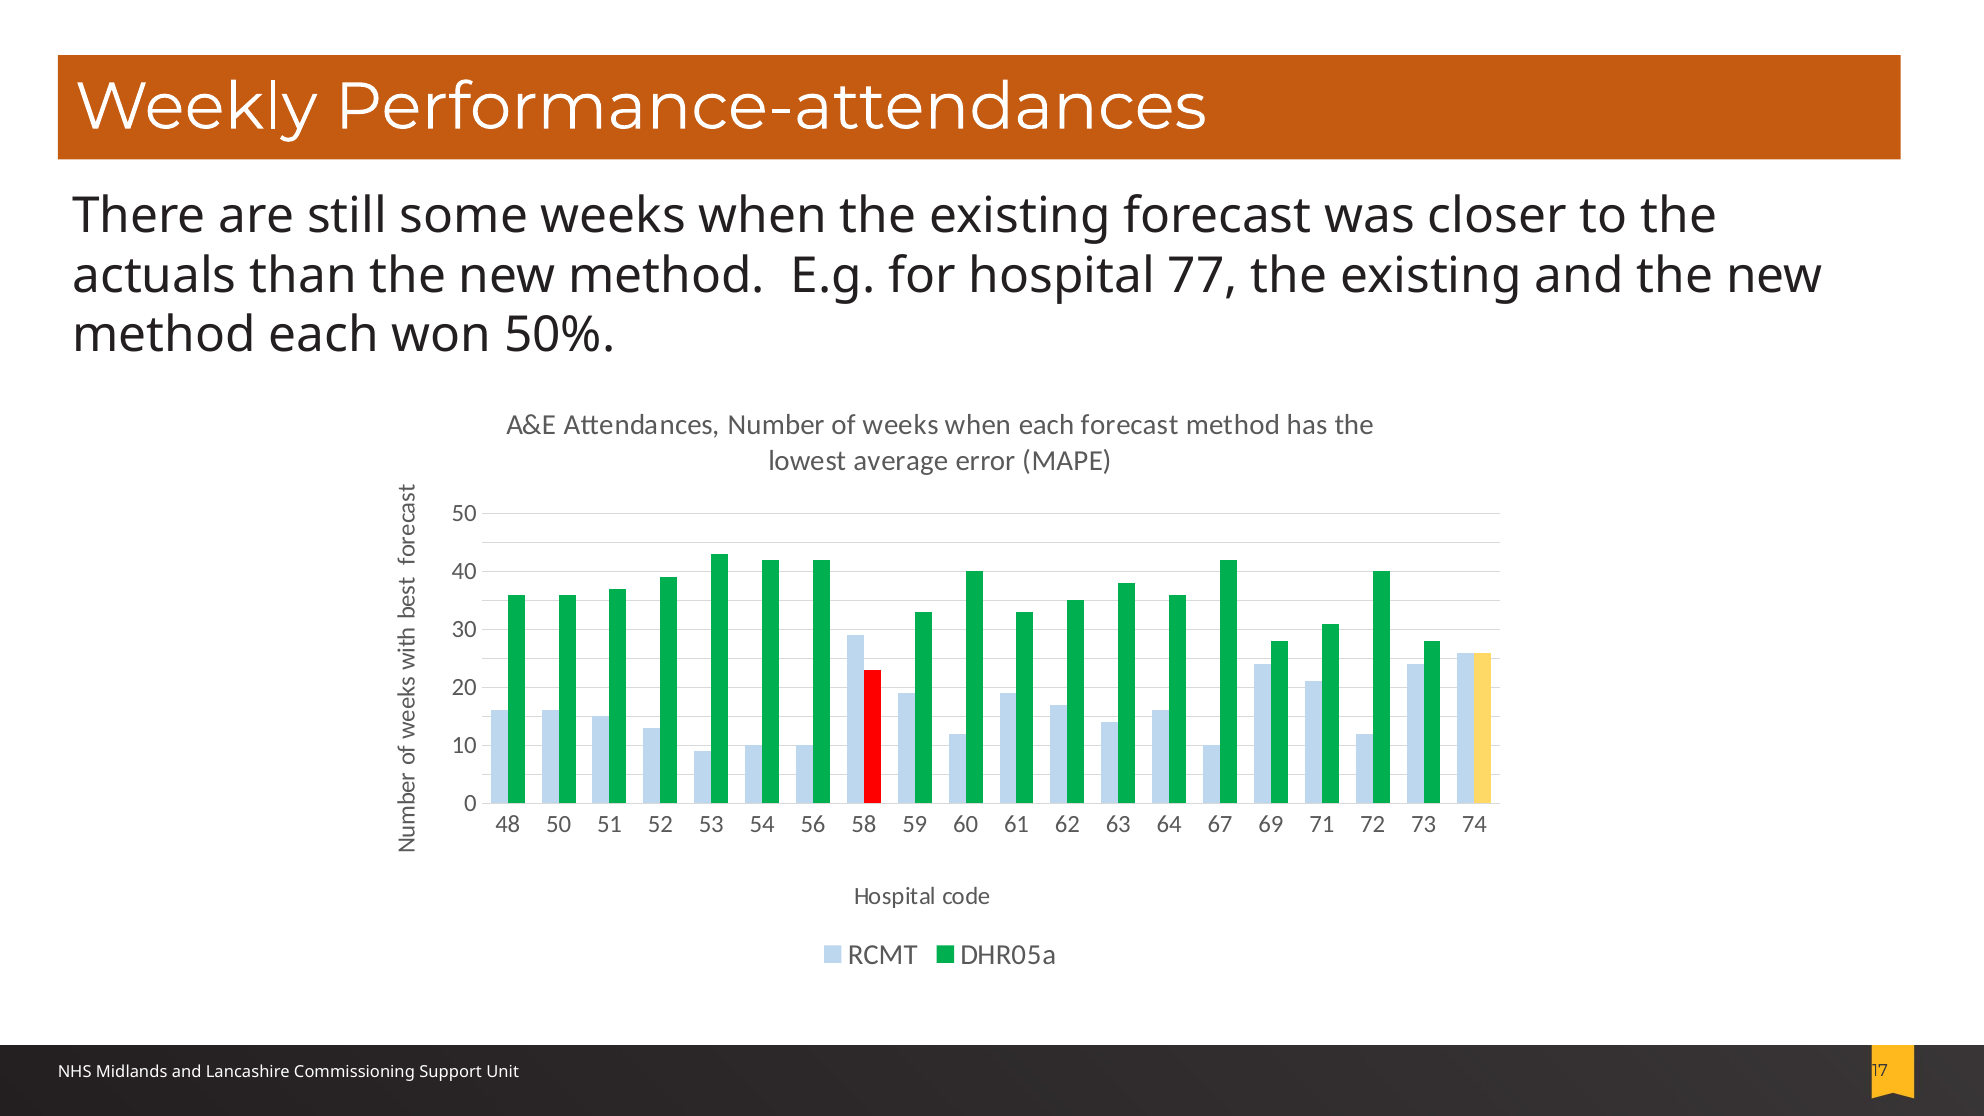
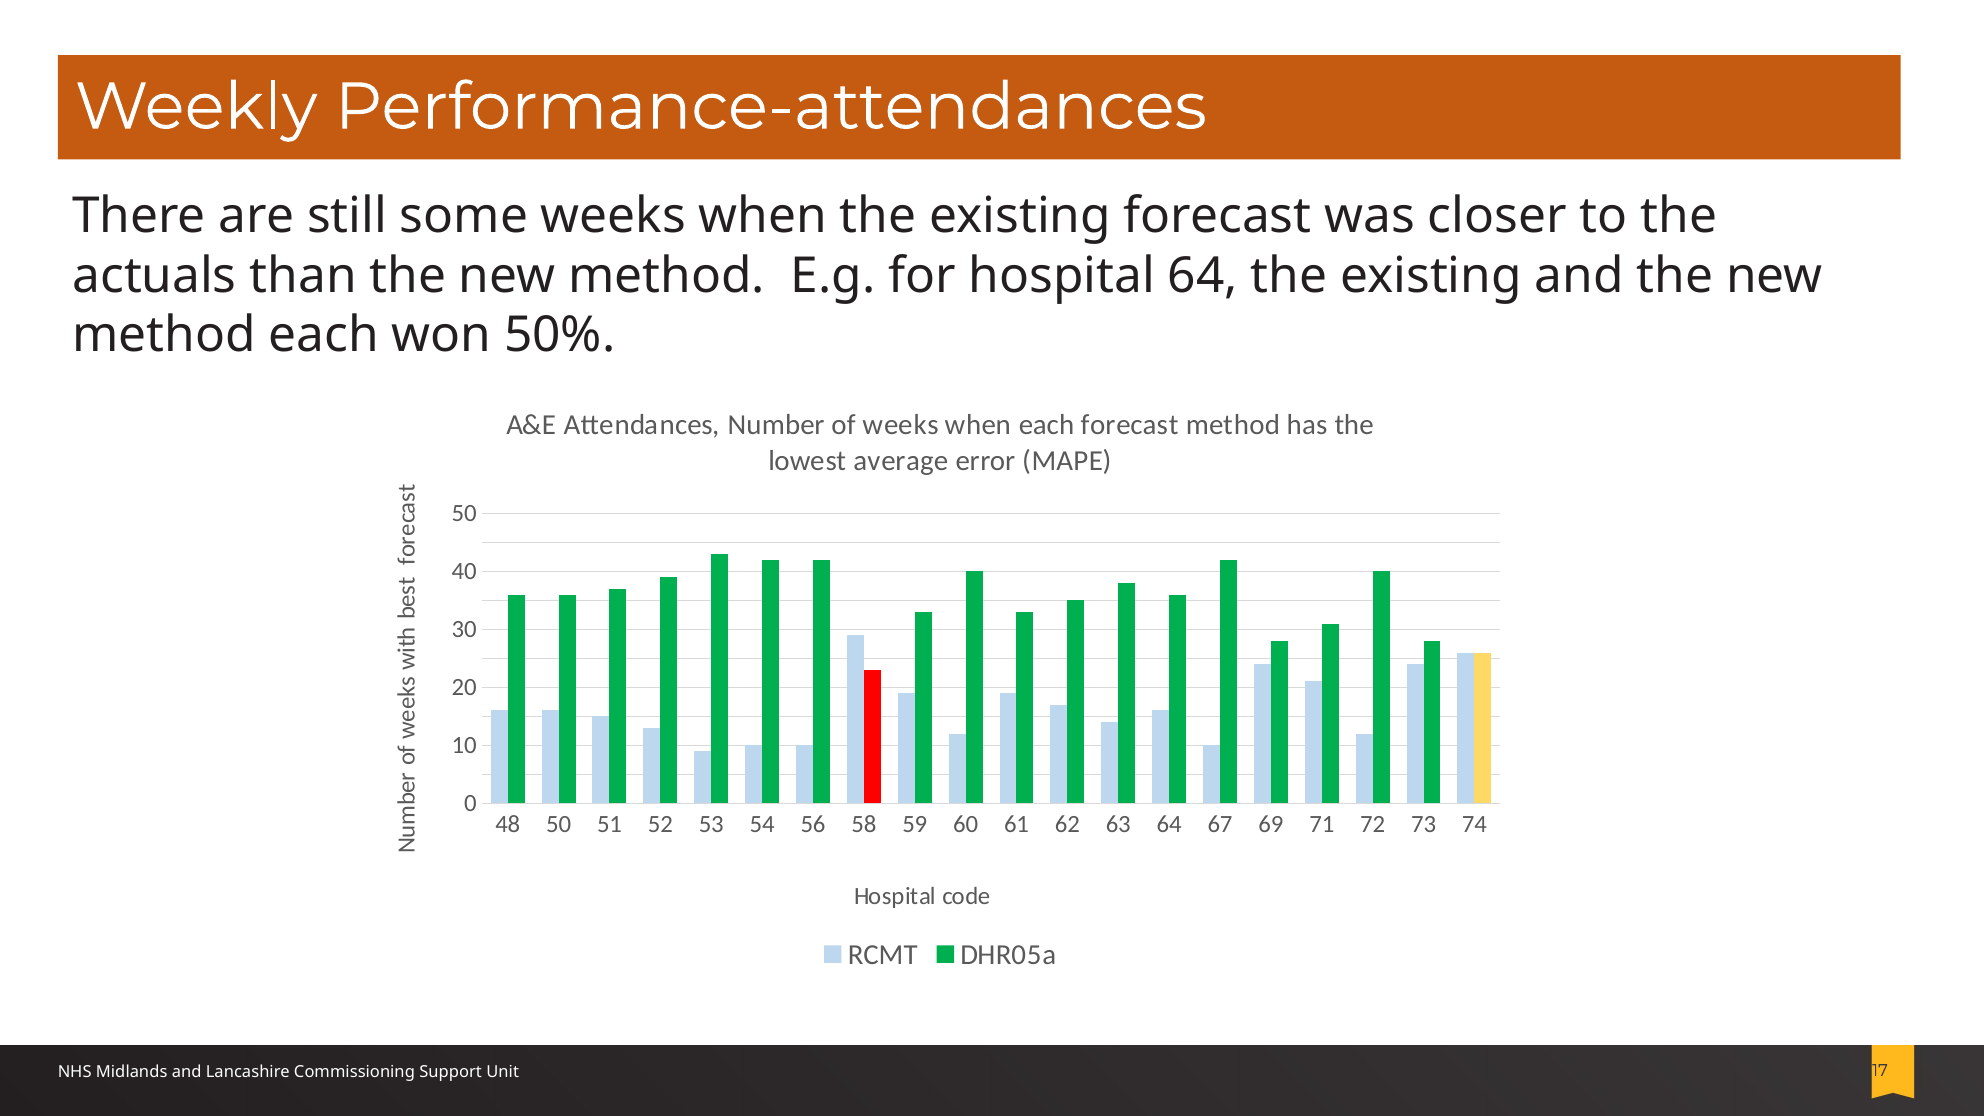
hospital 77: 77 -> 64
